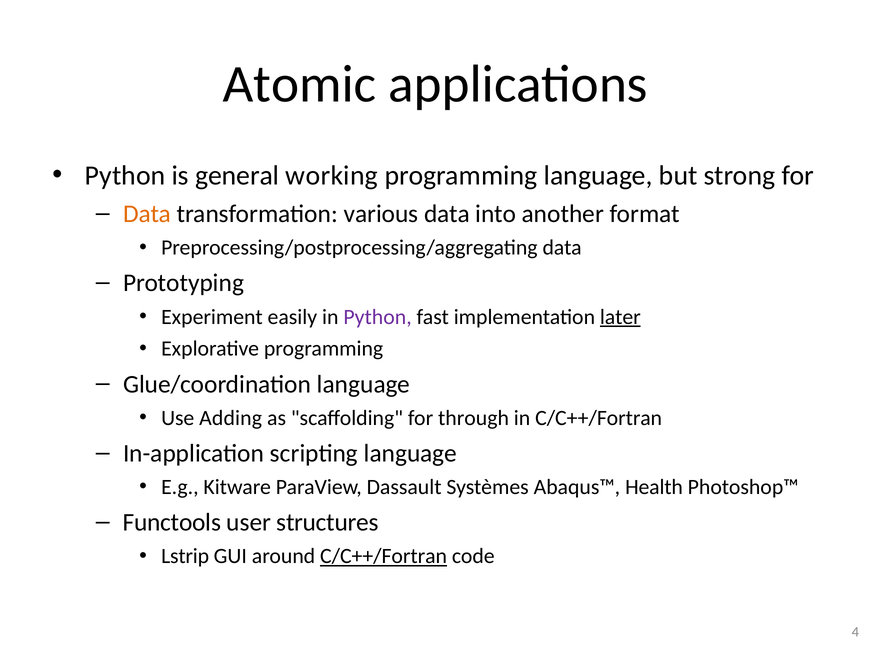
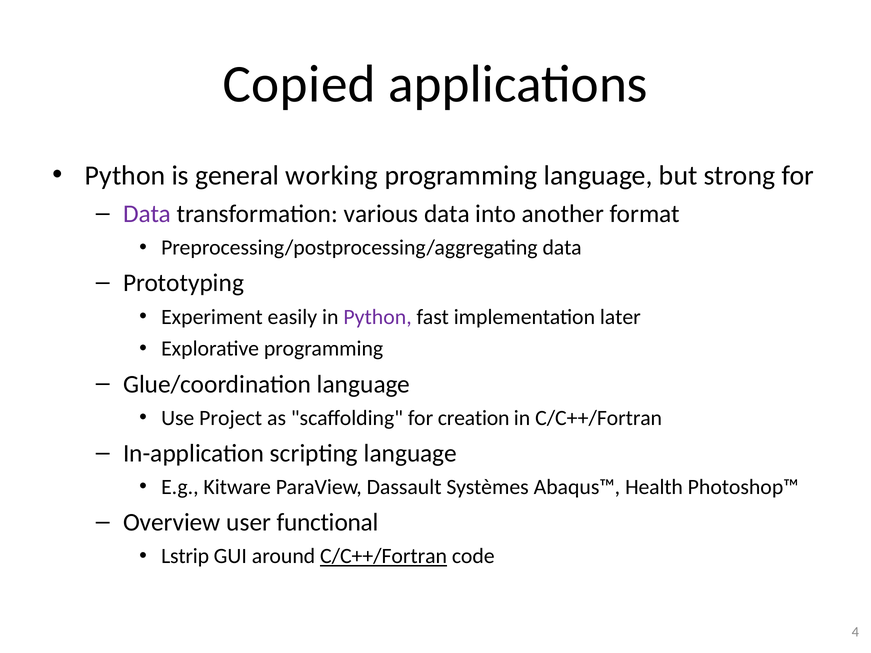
Atomic: Atomic -> Copied
Data at (147, 214) colour: orange -> purple
later underline: present -> none
Adding: Adding -> Project
through: through -> creation
Functools: Functools -> Overview
structures: structures -> functional
